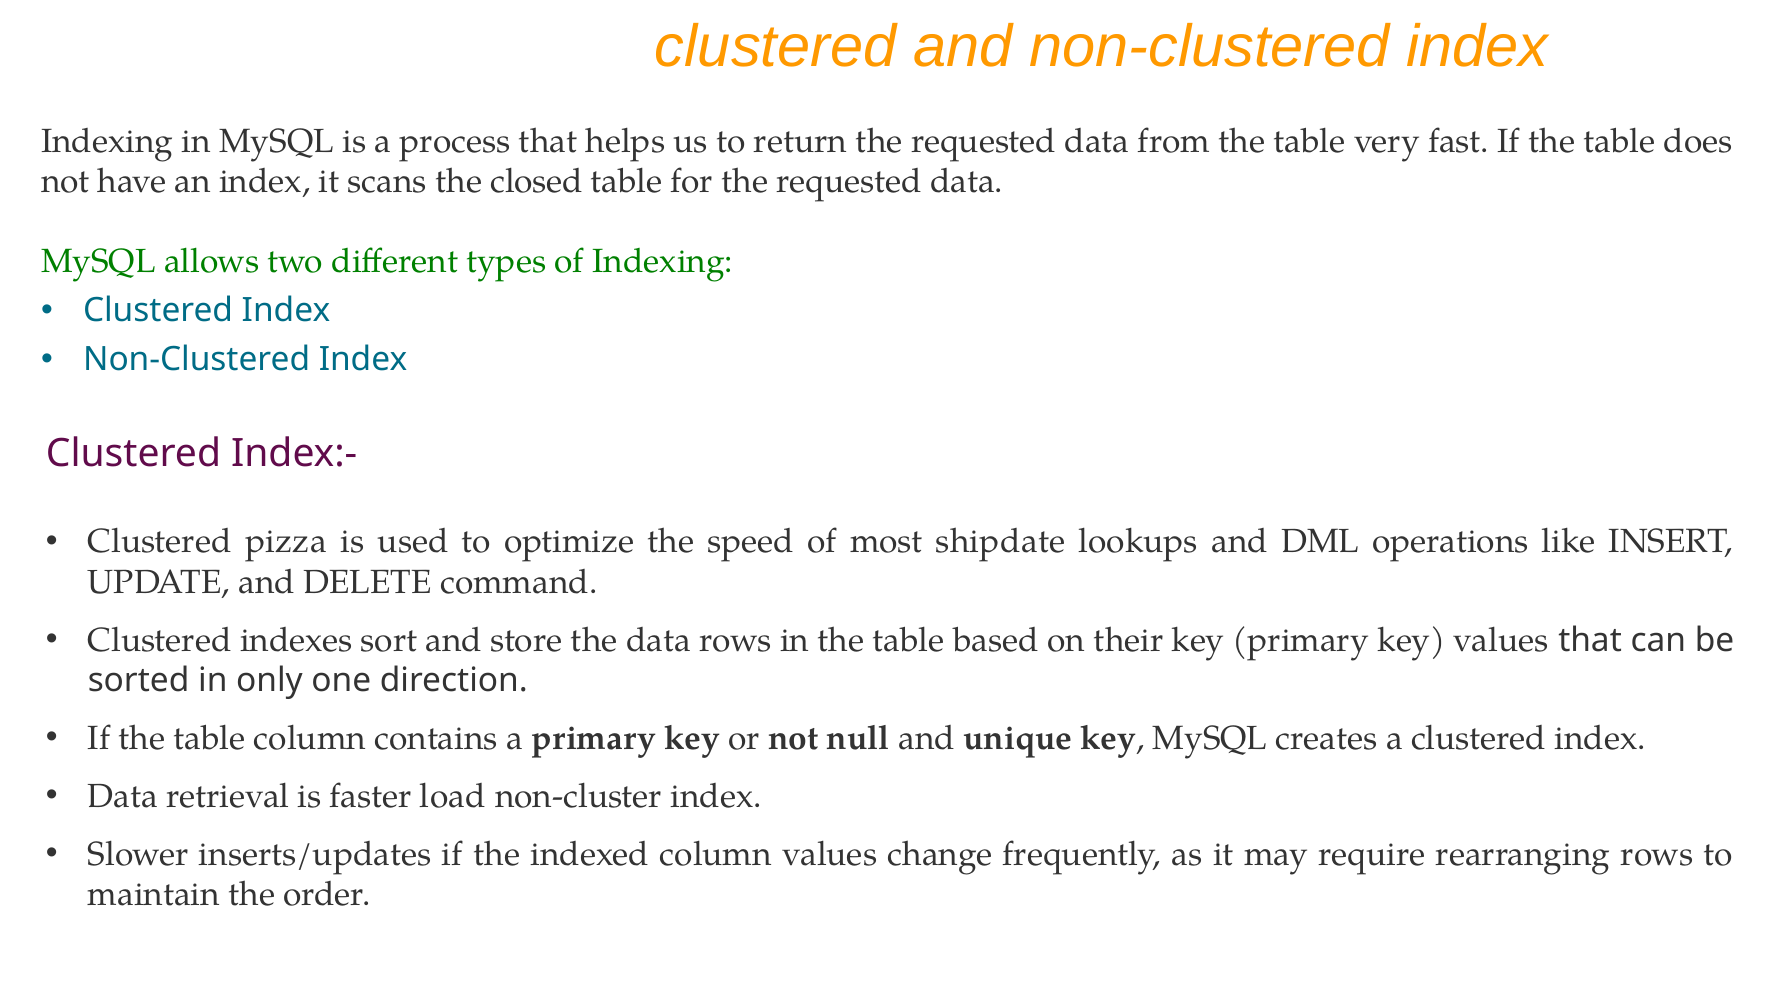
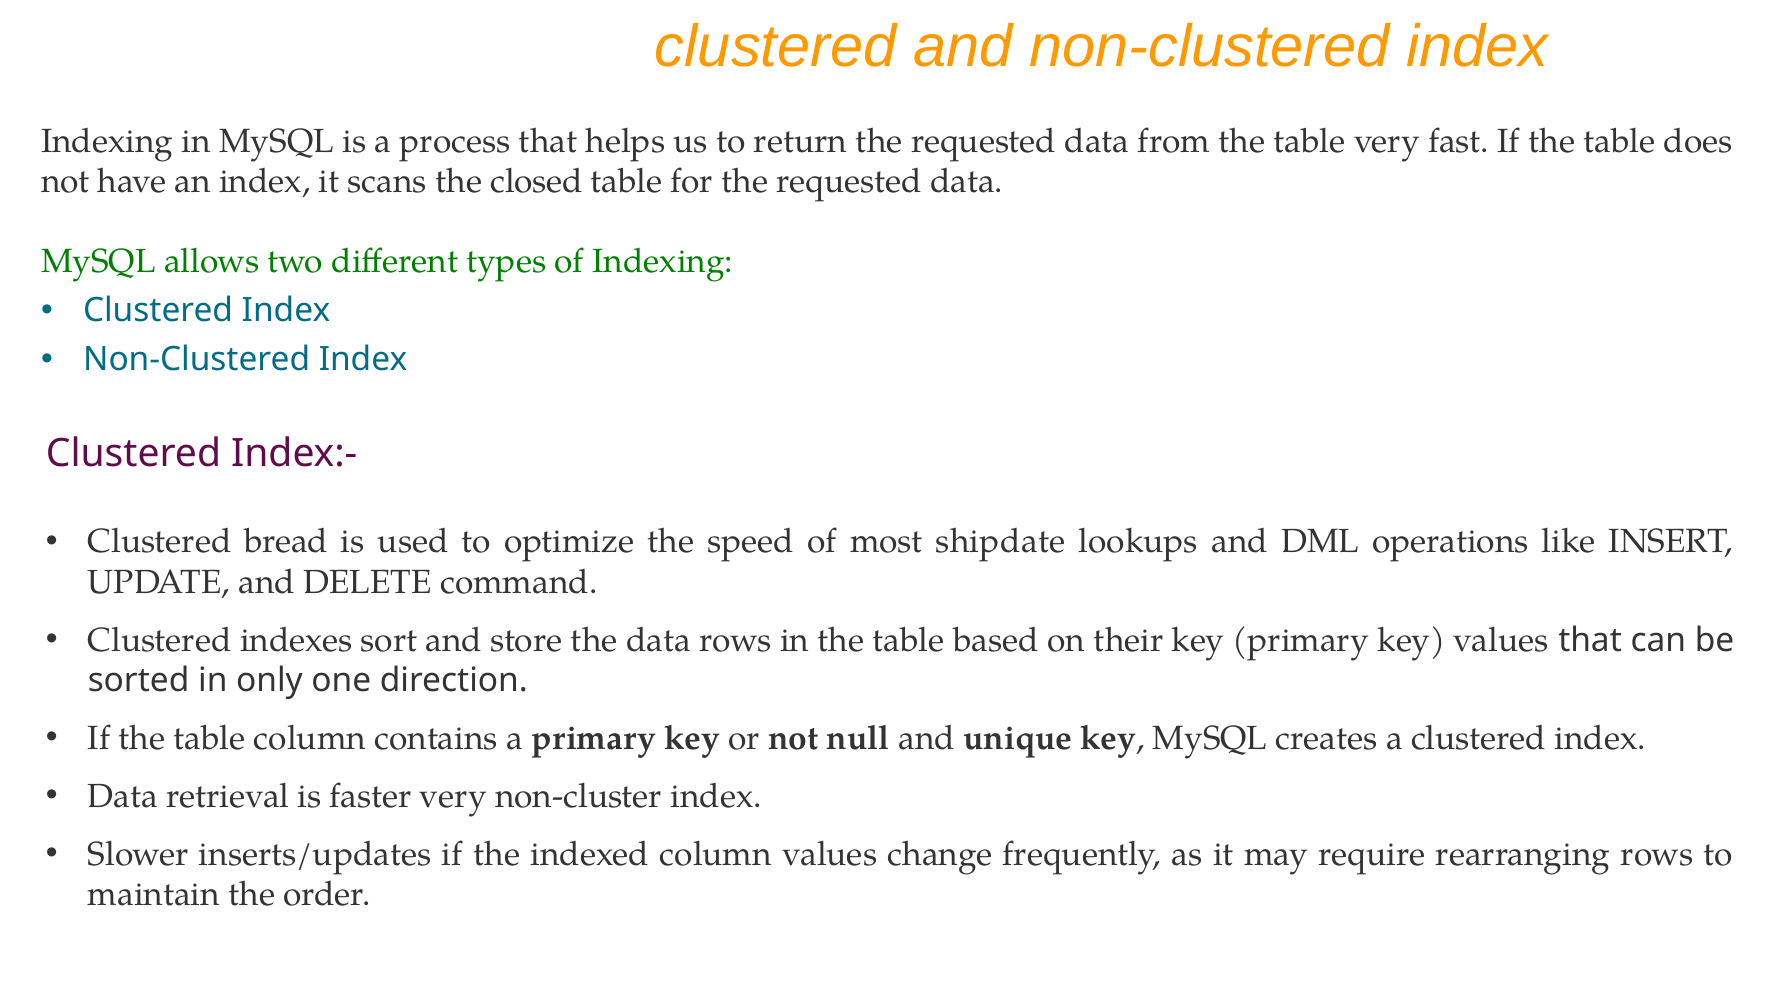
pizza: pizza -> bread
faster load: load -> very
